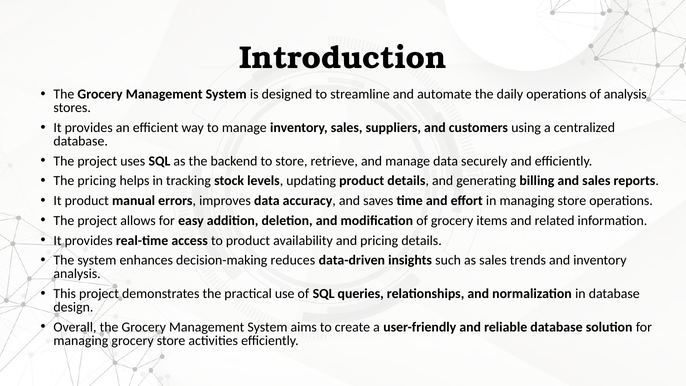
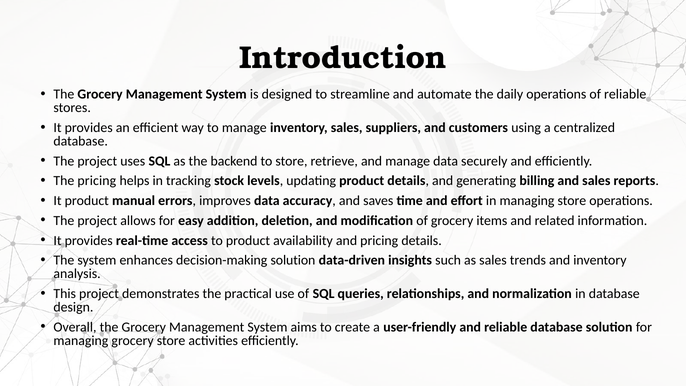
of analysis: analysis -> reliable
decision-making reduces: reduces -> solution
